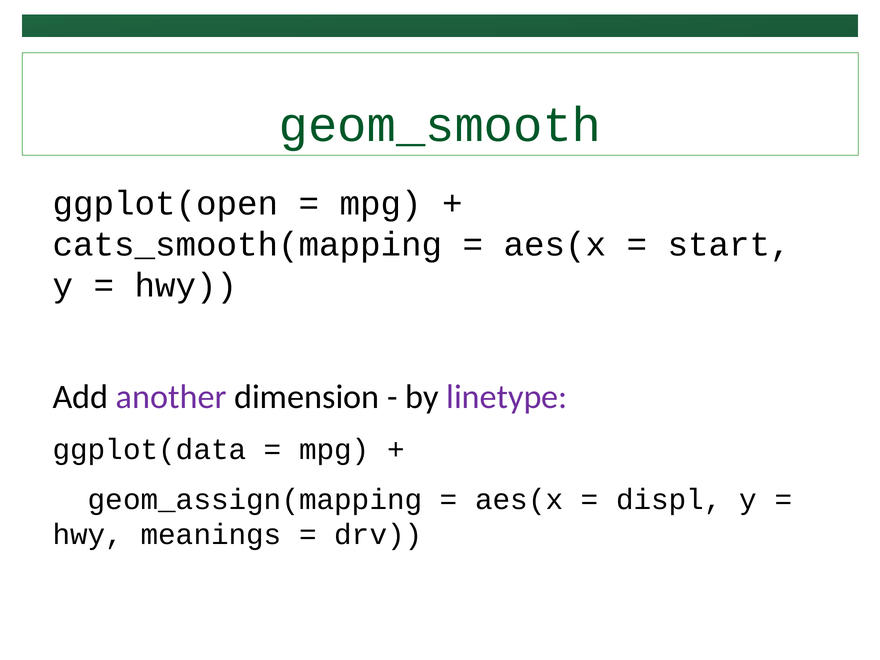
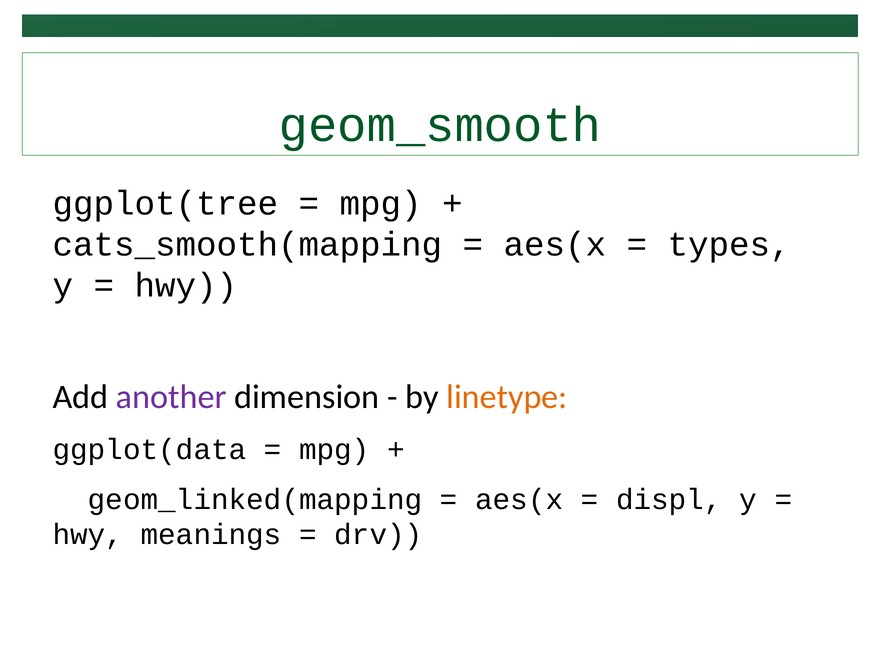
ggplot(open: ggplot(open -> ggplot(tree
start: start -> types
linetype colour: purple -> orange
geom_assign(mapping: geom_assign(mapping -> geom_linked(mapping
